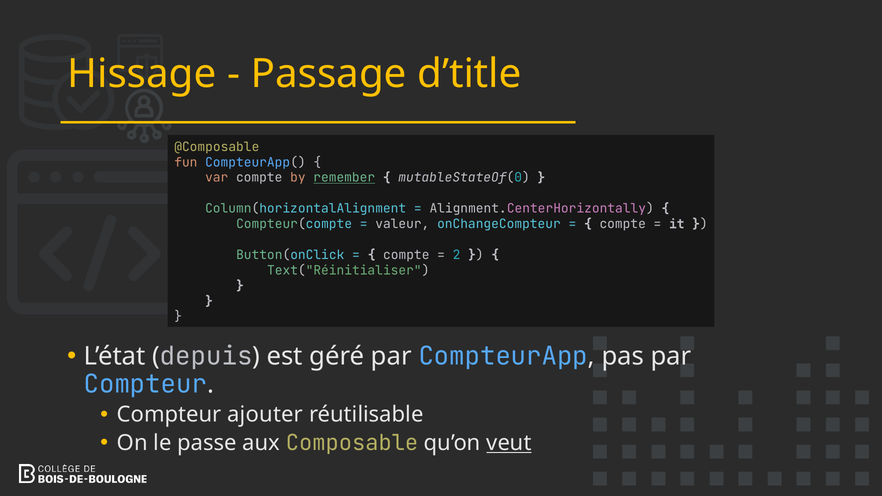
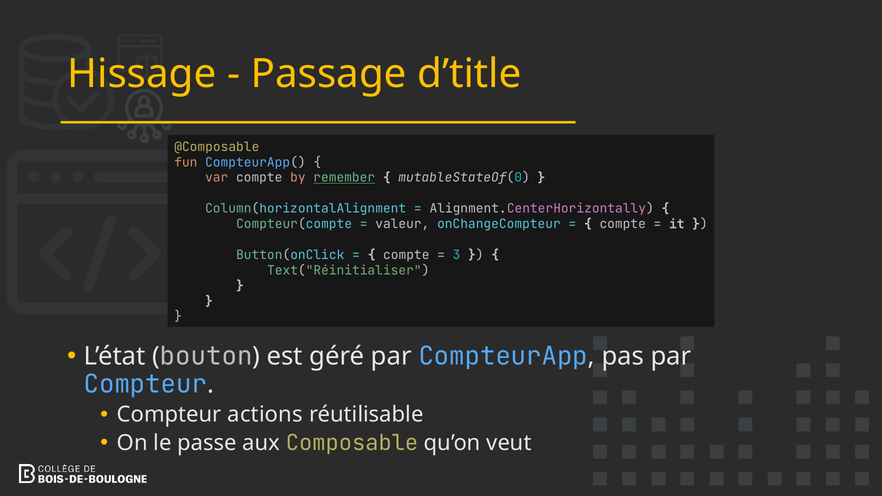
2: 2 -> 3
depuis: depuis -> bouton
ajouter: ajouter -> actions
veut underline: present -> none
